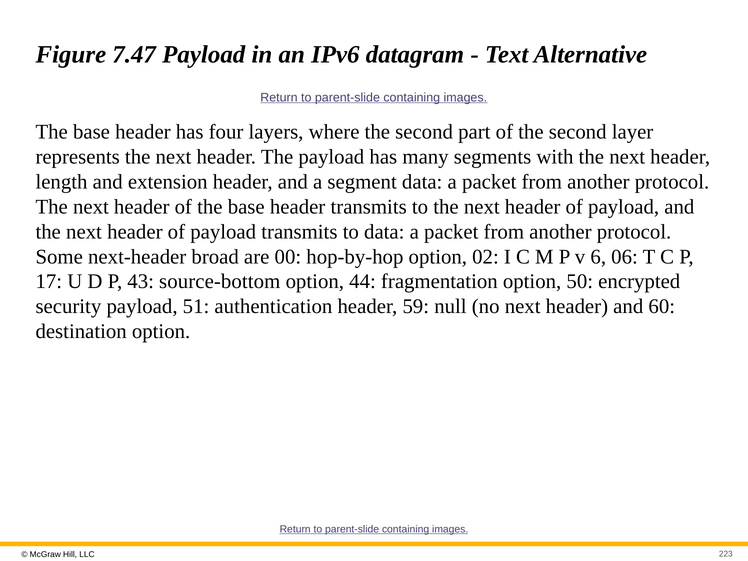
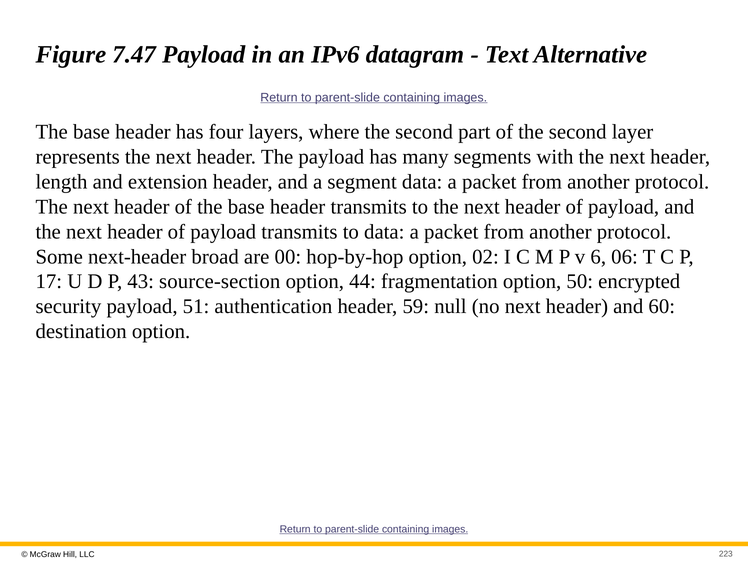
source-bottom: source-bottom -> source-section
